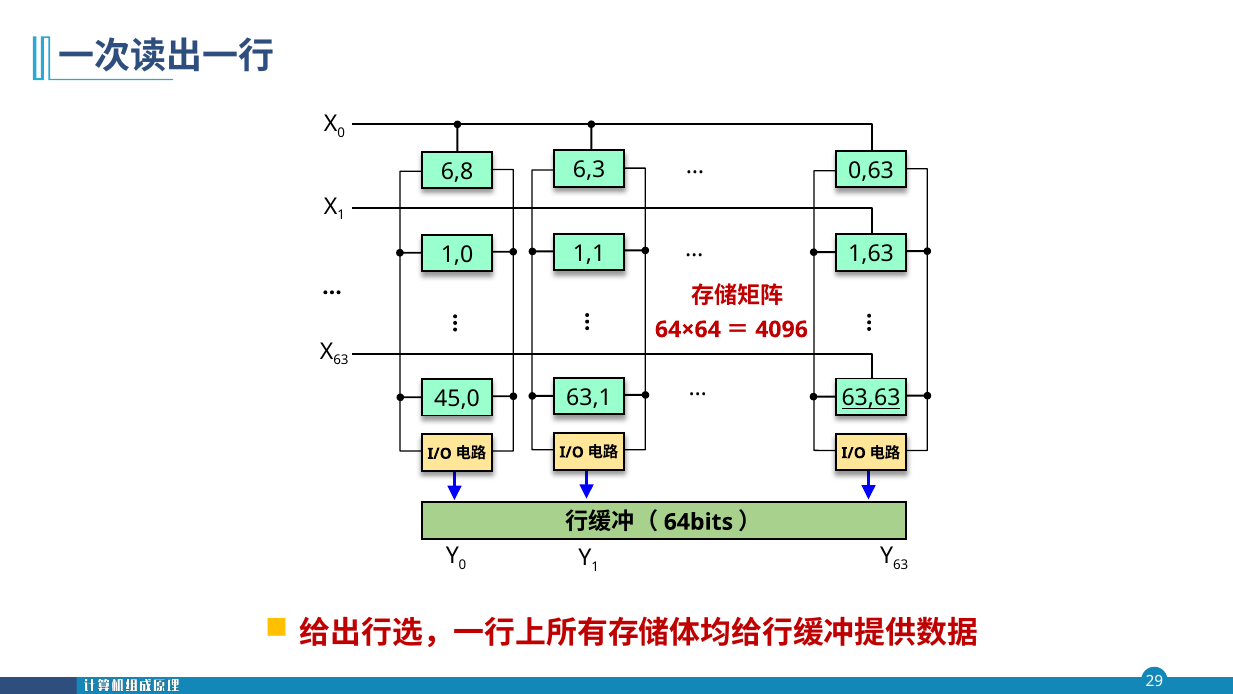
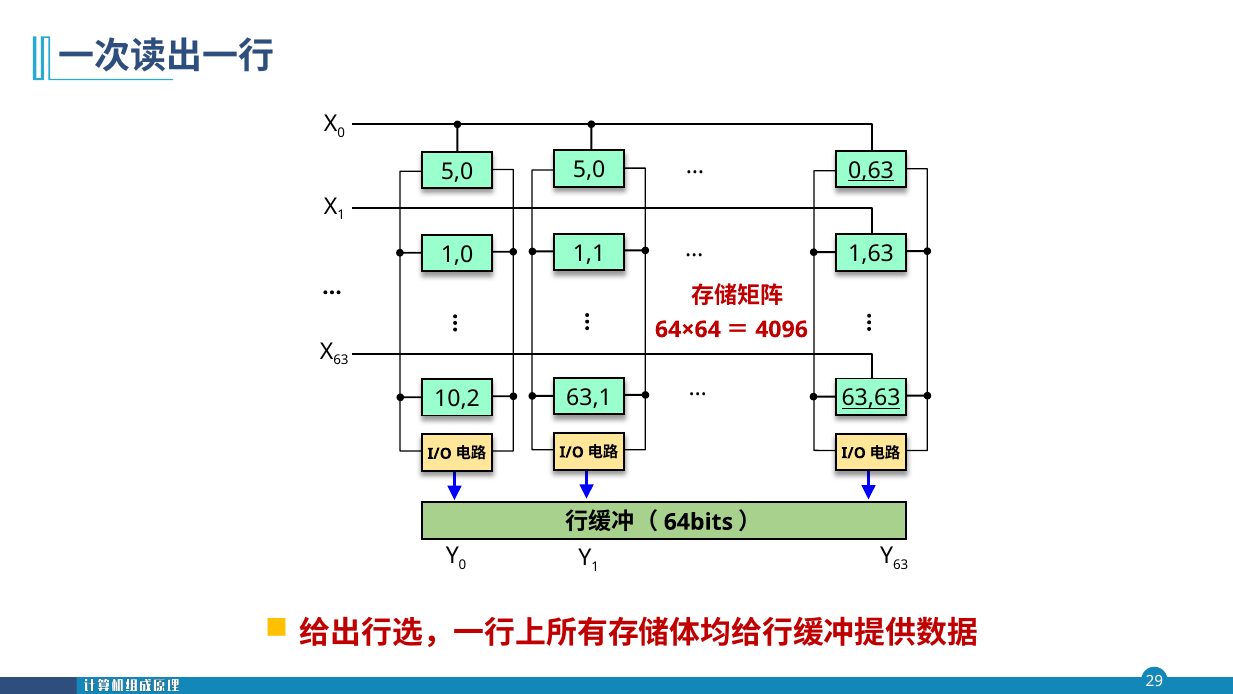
6,3 at (589, 170): 6,3 -> 5,0
0,63 underline: none -> present
6,8 at (457, 171): 6,8 -> 5,0
45,0: 45,0 -> 10,2
